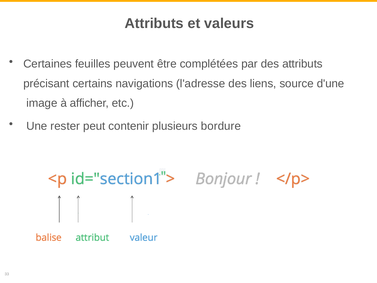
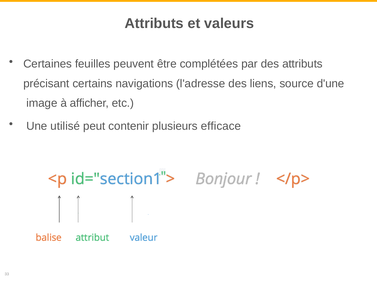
rester: rester -> utilisé
bordure: bordure -> efficace
